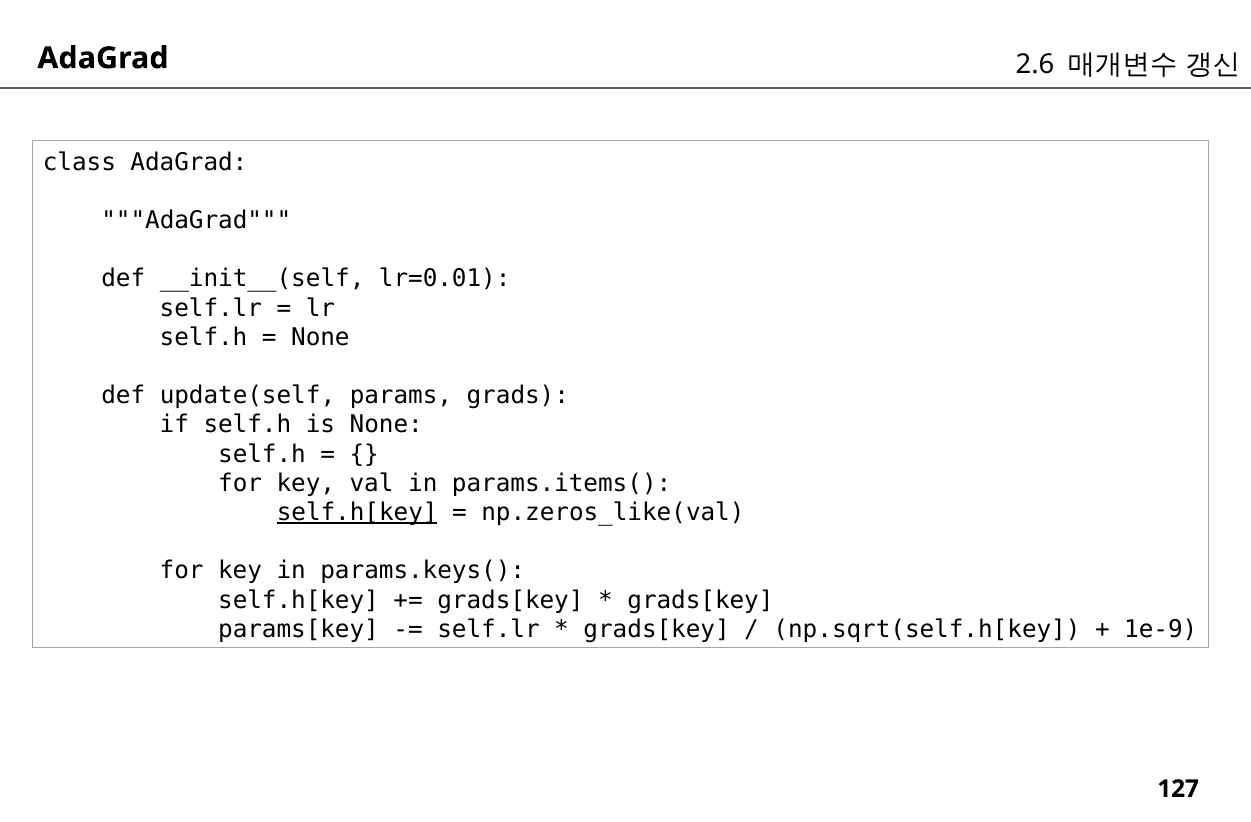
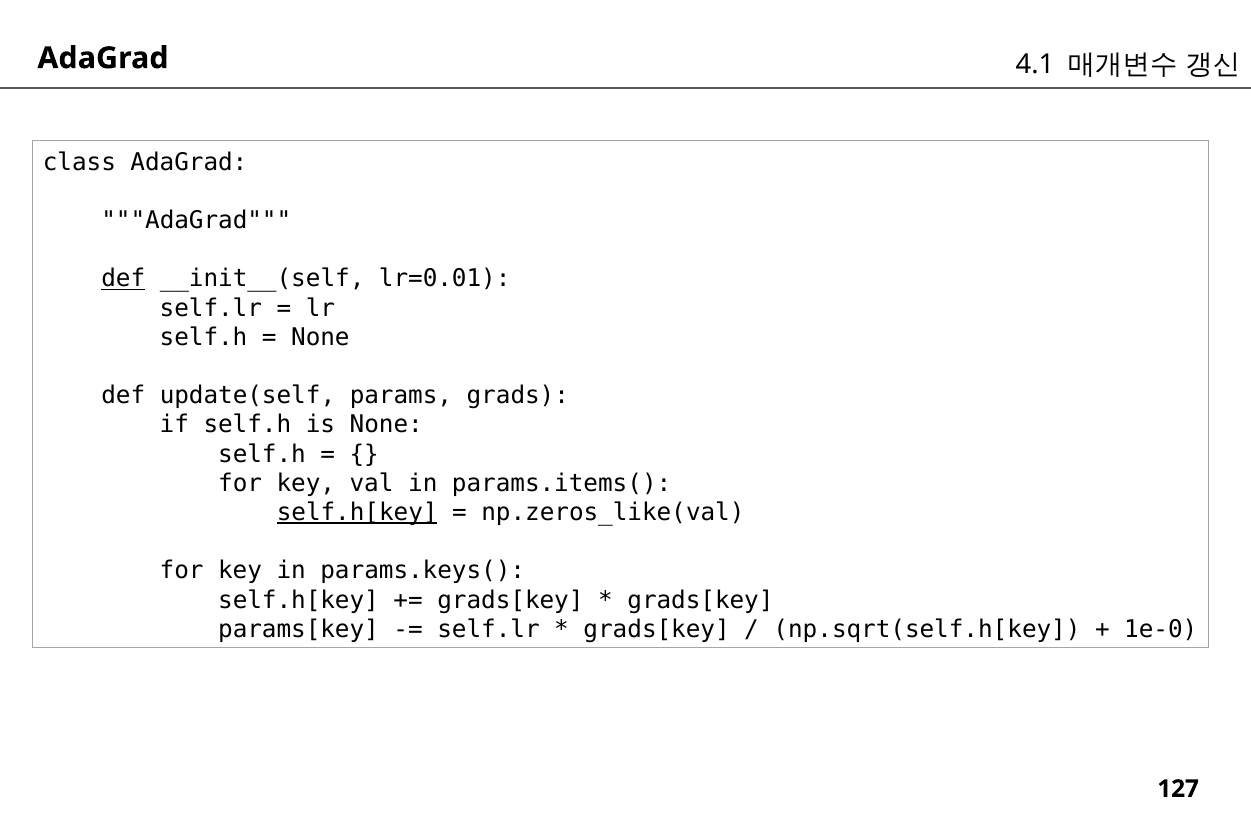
2.6: 2.6 -> 4.1
def at (123, 279) underline: none -> present
1e-9: 1e-9 -> 1e-0
